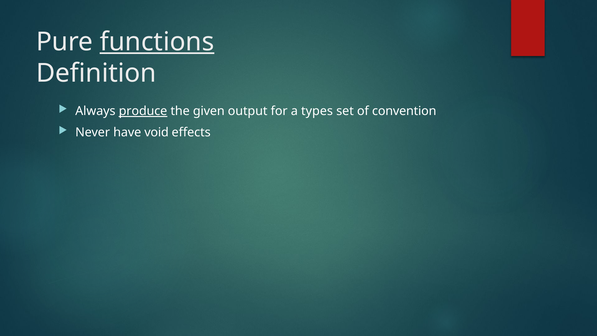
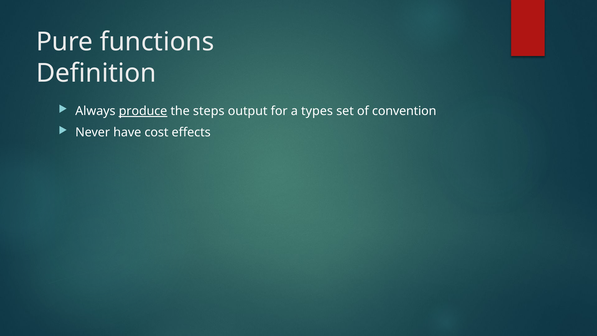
functions underline: present -> none
given: given -> steps
void: void -> cost
